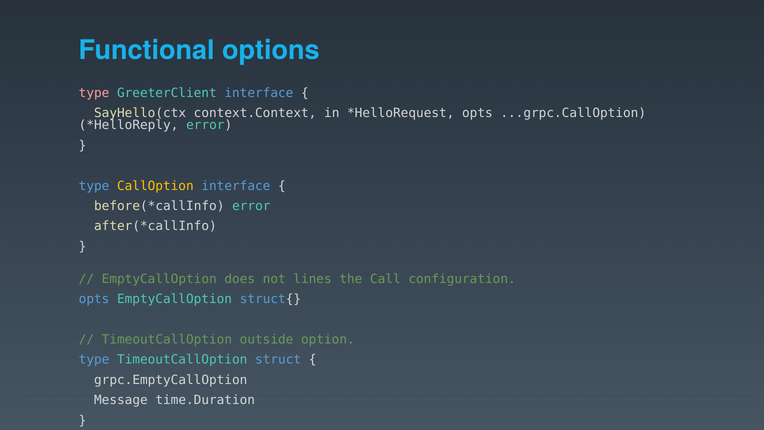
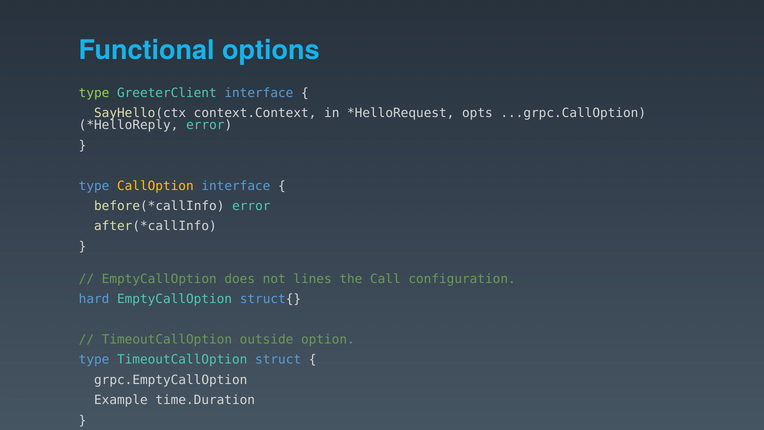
type at (94, 93) colour: pink -> light green
opts at (94, 299): opts -> hard
Message: Message -> Example
